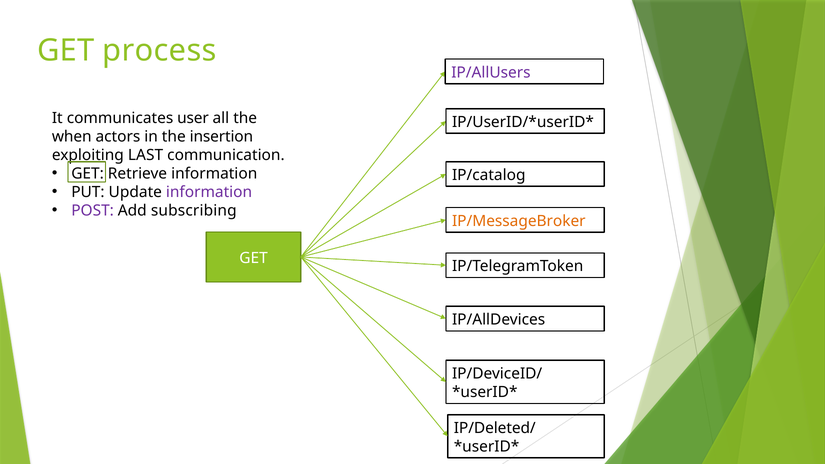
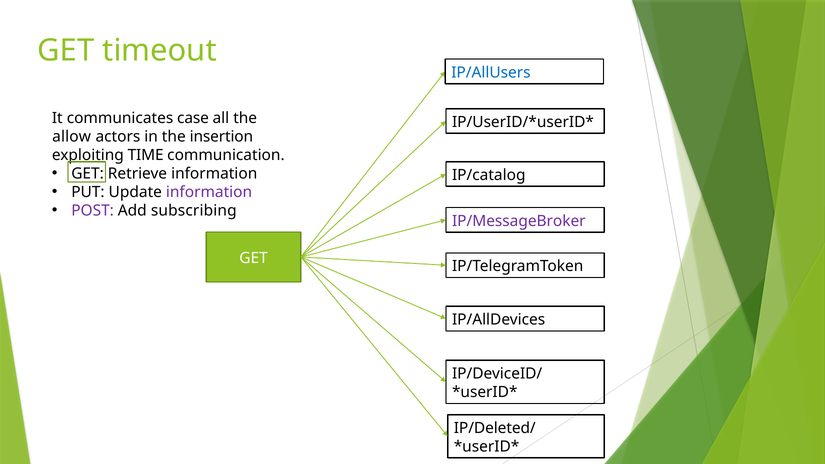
process: process -> timeout
IP/AllUsers colour: purple -> blue
user: user -> case
when: when -> allow
LAST: LAST -> TIME
IP/MessageBroker colour: orange -> purple
